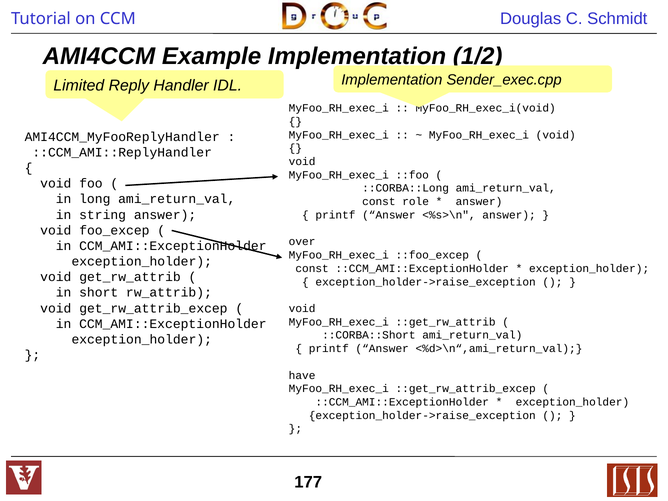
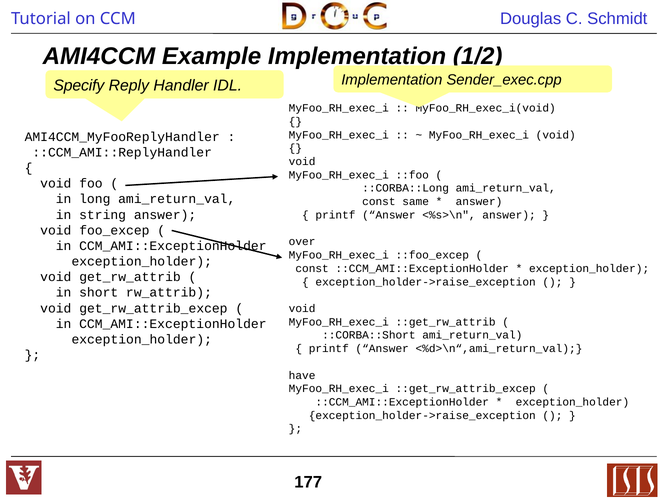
Limited: Limited -> Specify
role: role -> same
